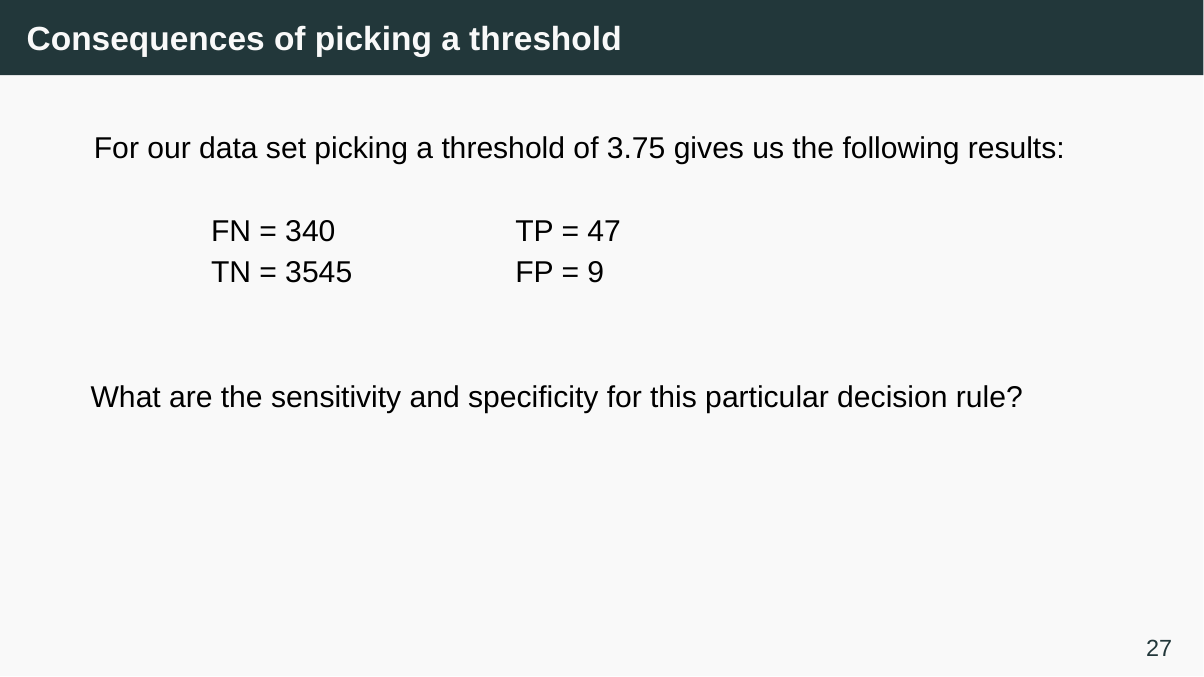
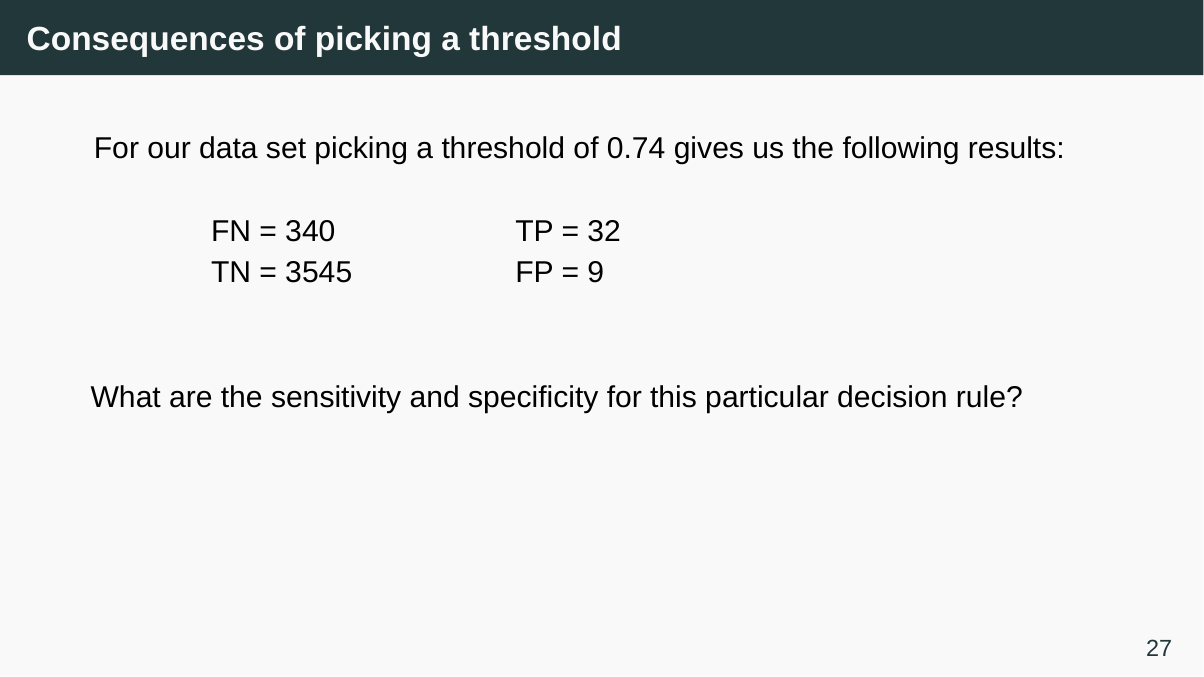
3.75: 3.75 -> 0.74
47: 47 -> 32
